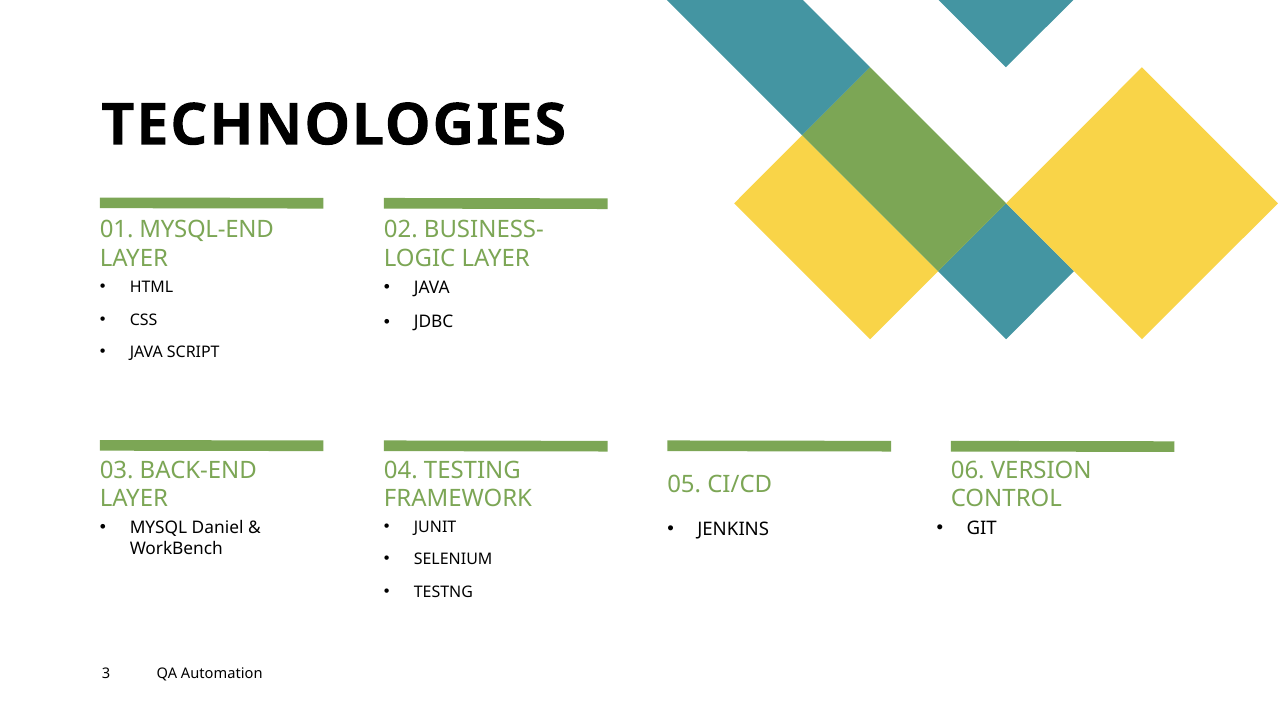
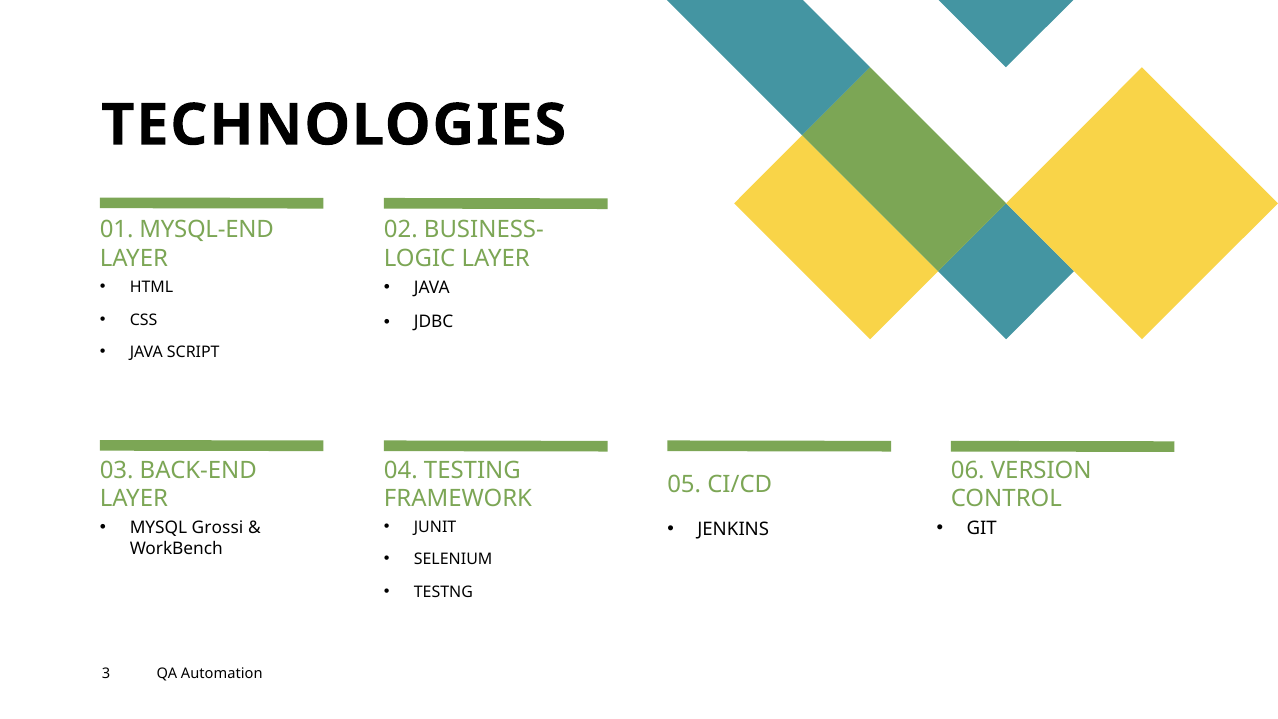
Daniel: Daniel -> Grossi
